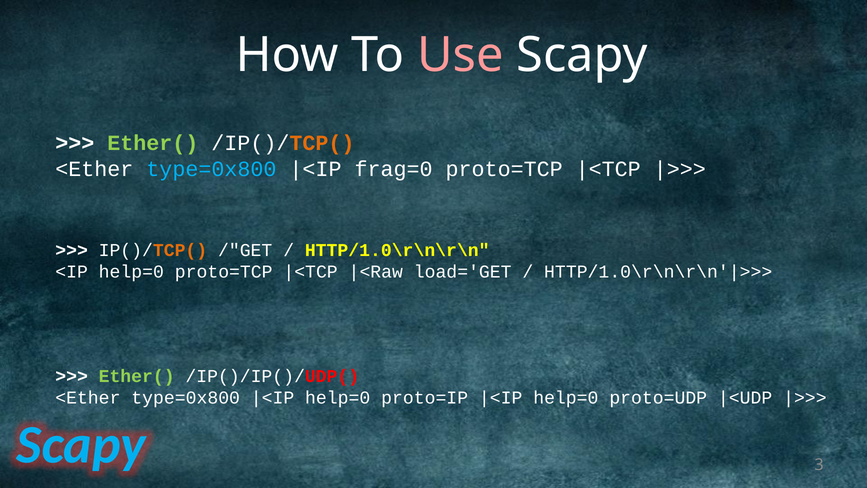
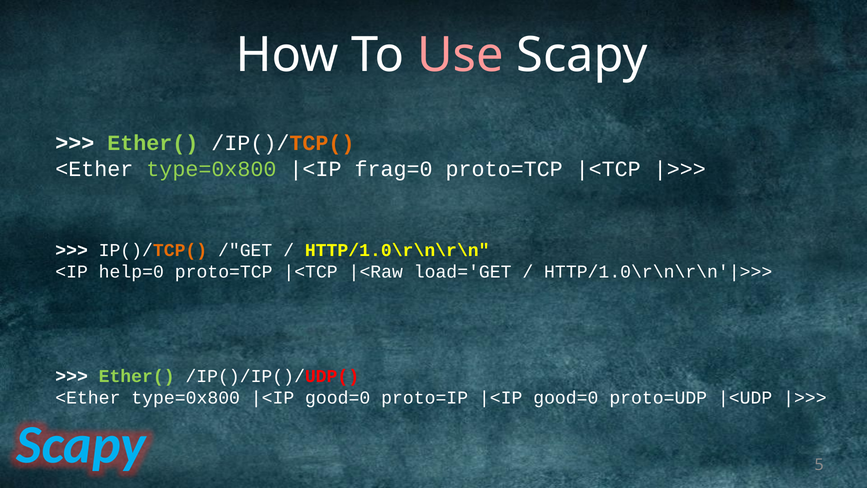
type=0x800 at (211, 169) colour: light blue -> light green
help=0 at (338, 398): help=0 -> good=0
help=0 at (566, 398): help=0 -> good=0
3: 3 -> 5
